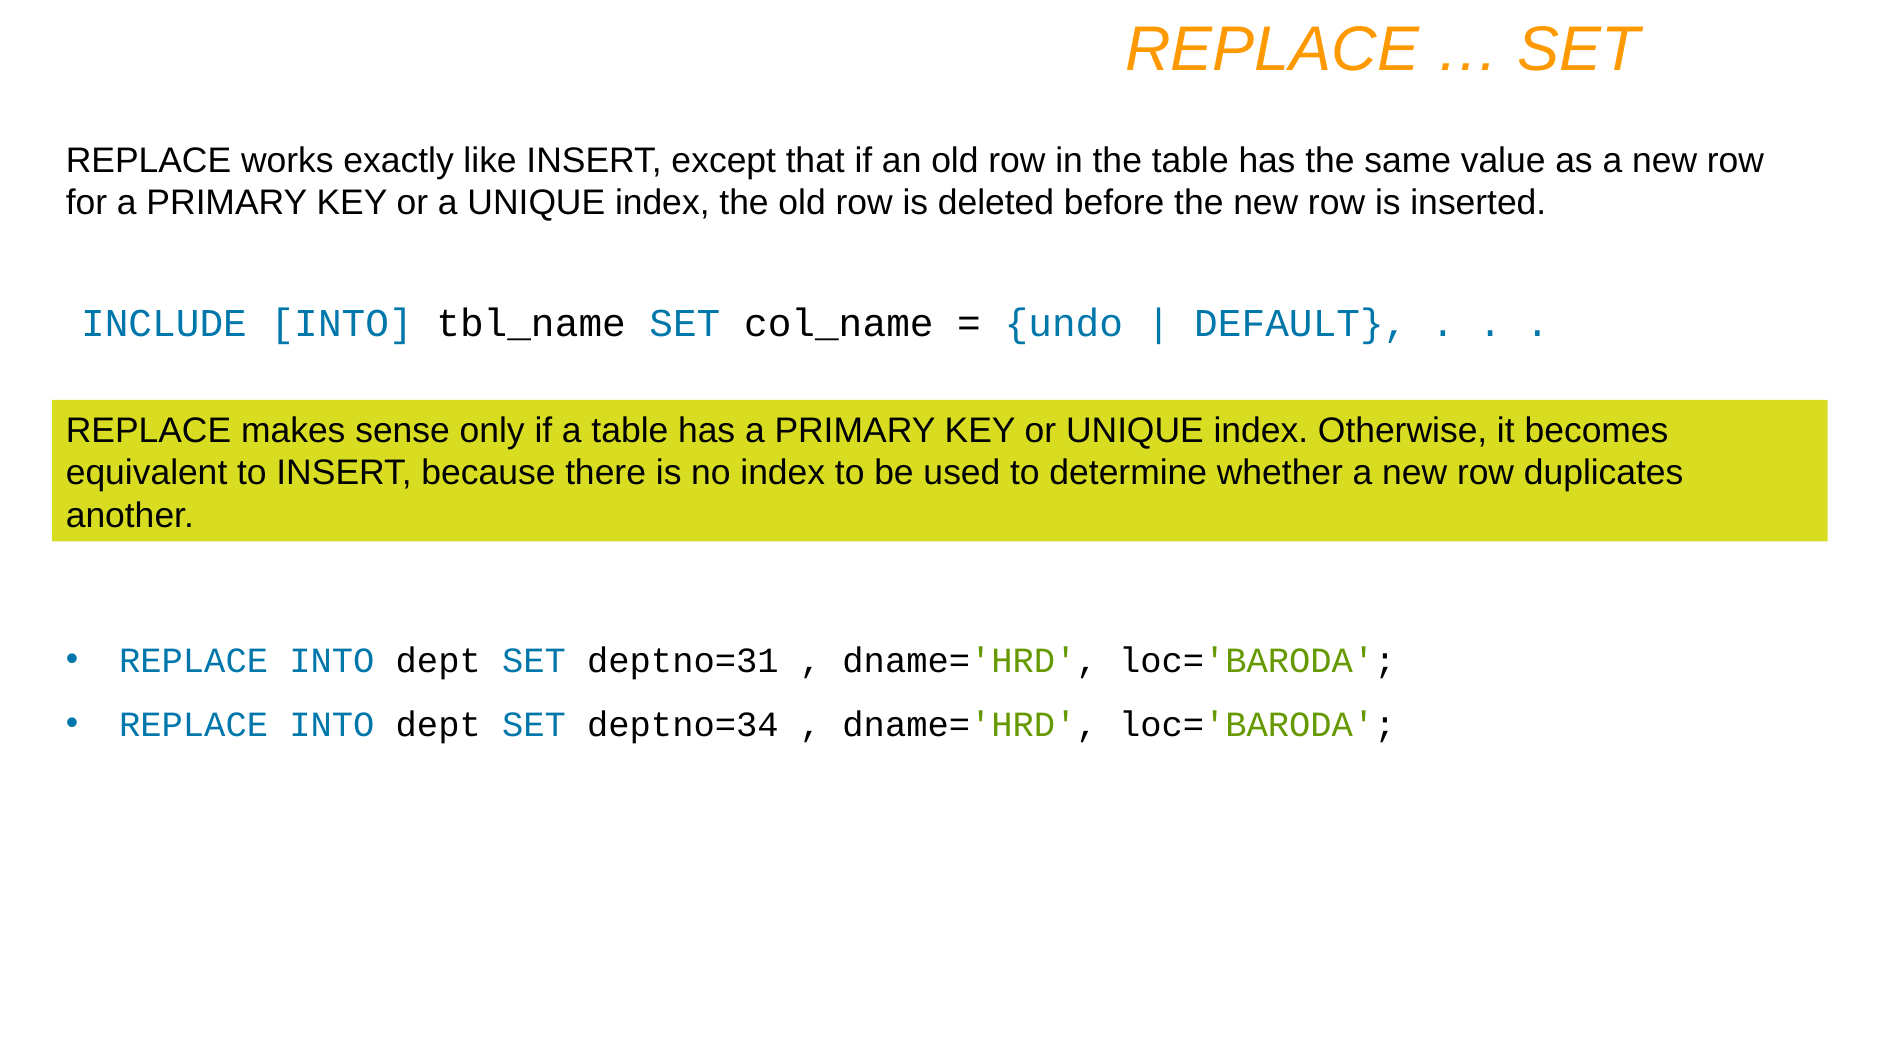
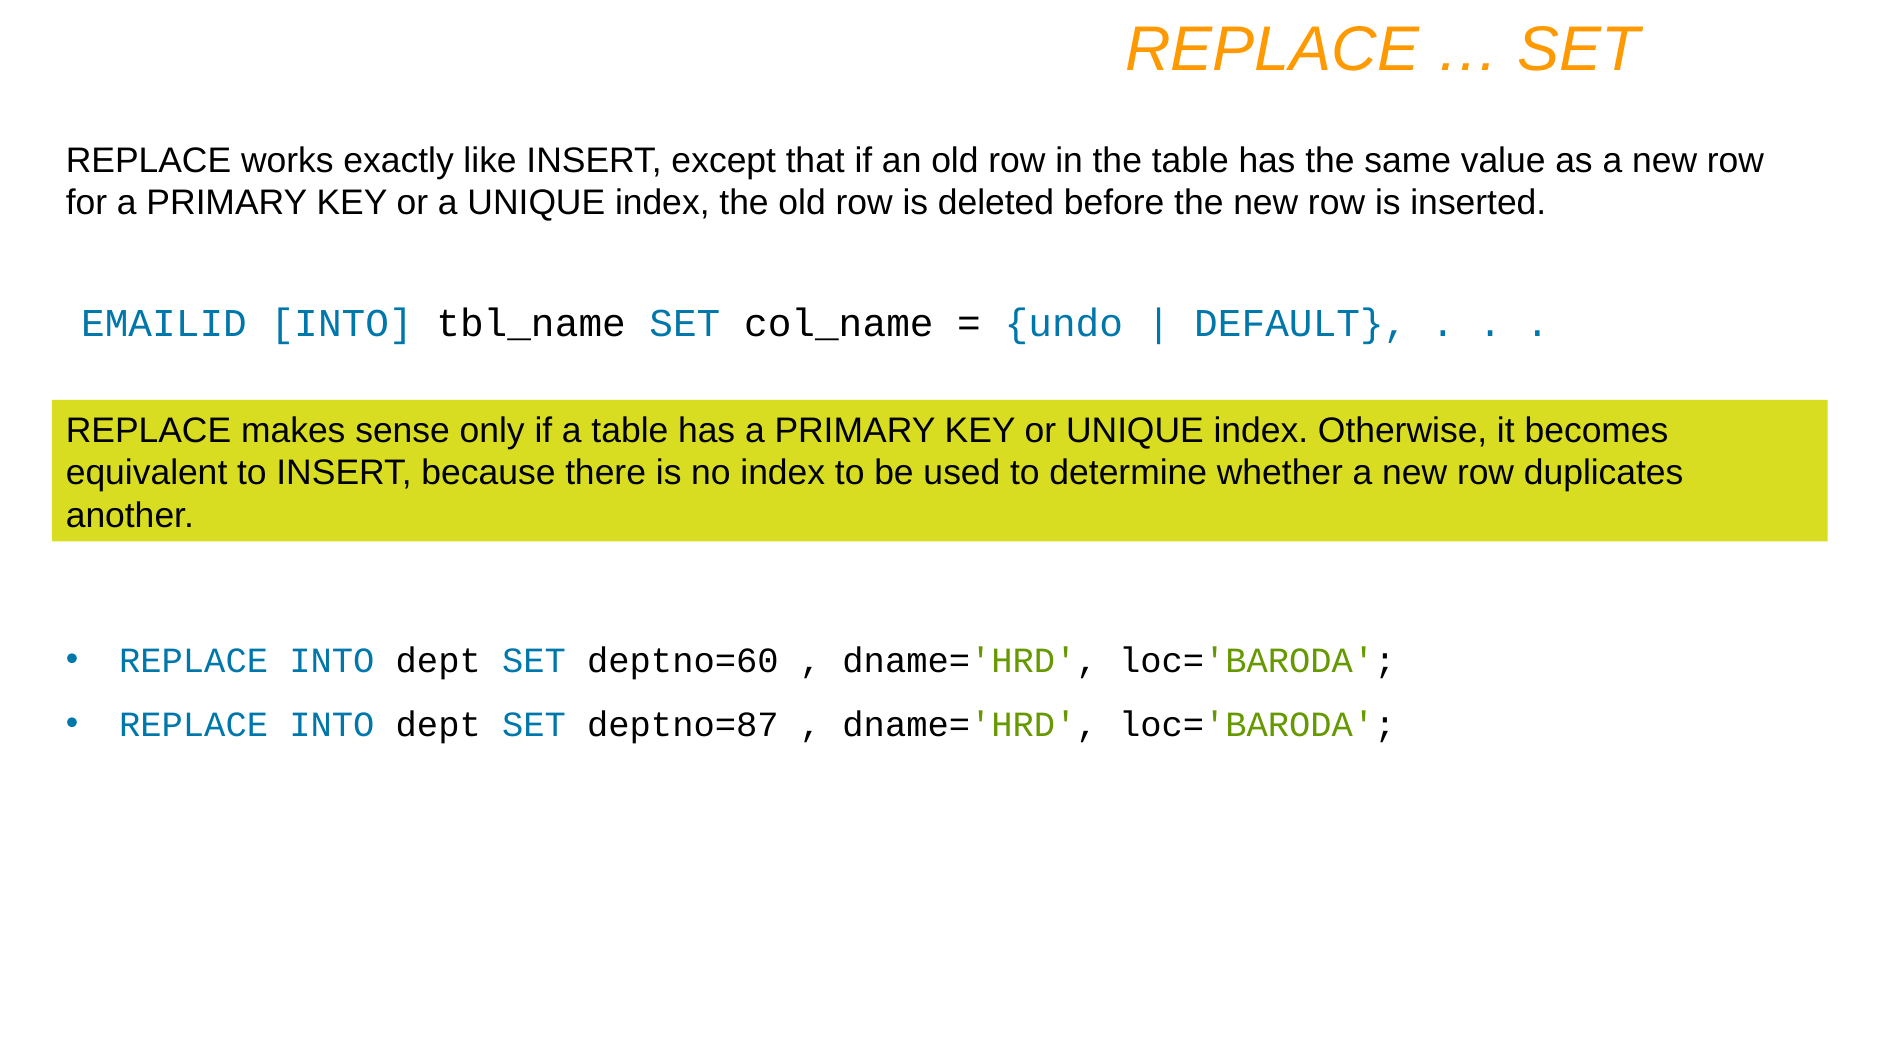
INCLUDE: INCLUDE -> EMAILID
deptno=31: deptno=31 -> deptno=60
deptno=34: deptno=34 -> deptno=87
